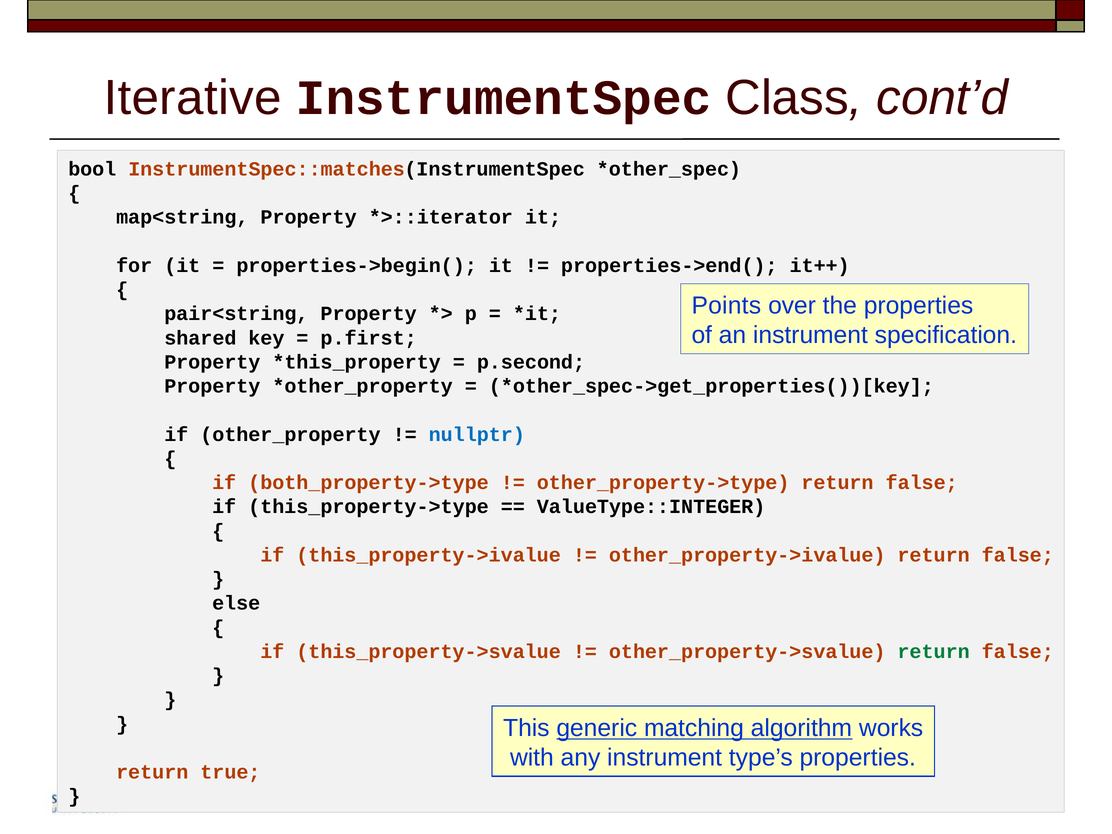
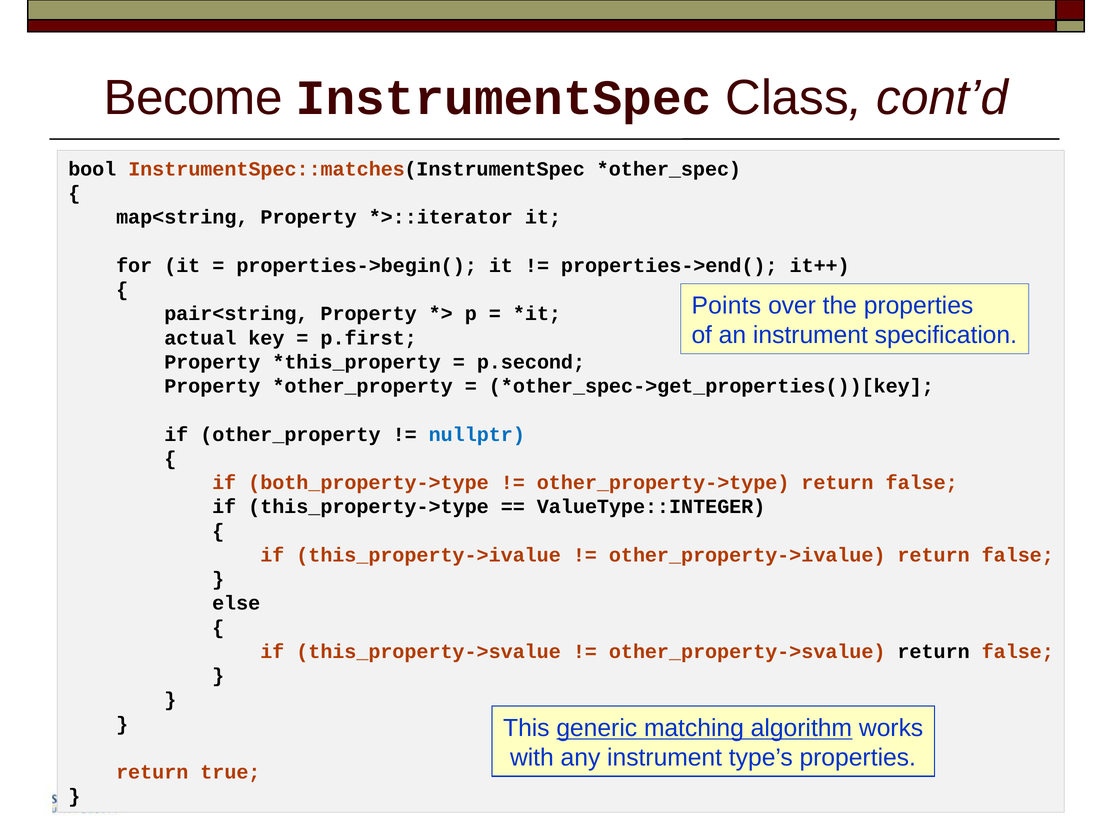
Iterative: Iterative -> Become
shared: shared -> actual
return at (934, 652) colour: green -> black
